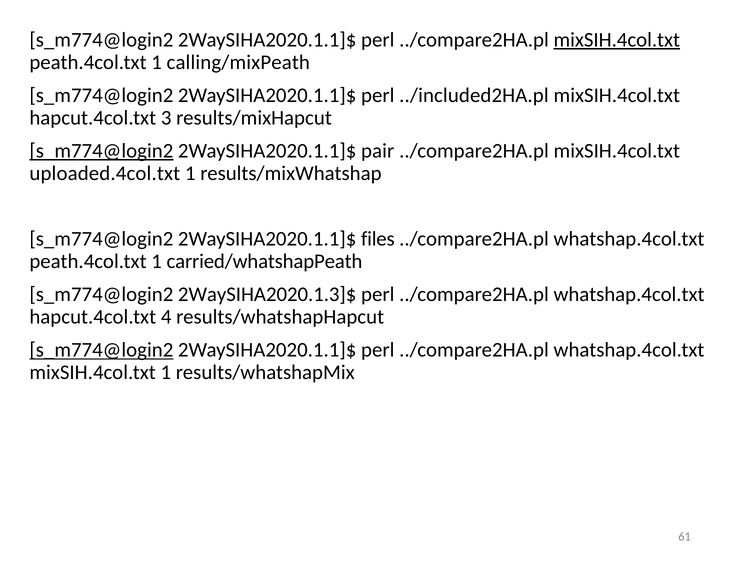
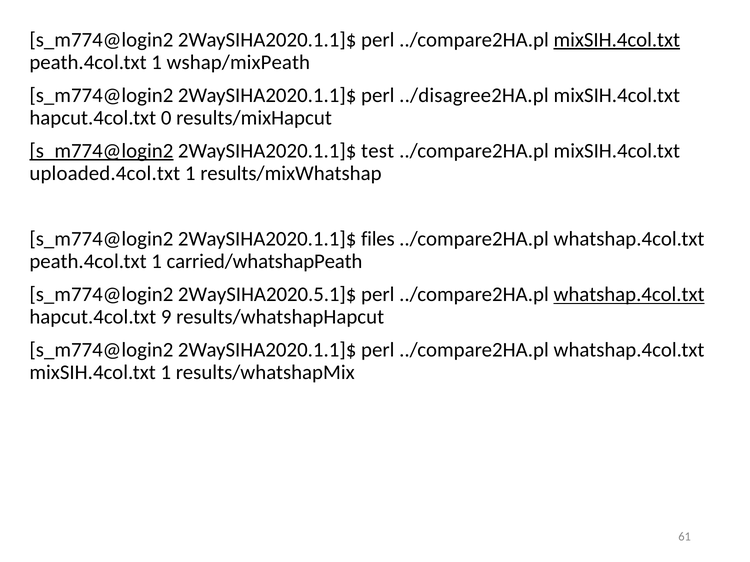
calling/mixPeath: calling/mixPeath -> wshap/mixPeath
../included2HA.pl: ../included2HA.pl -> ../disagree2HA.pl
3: 3 -> 0
pair: pair -> test
2WaySIHA2020.1.3]$: 2WaySIHA2020.1.3]$ -> 2WaySIHA2020.5.1]$
whatshap.4col.txt at (629, 295) underline: none -> present
4: 4 -> 9
s_m774@login2 at (101, 350) underline: present -> none
